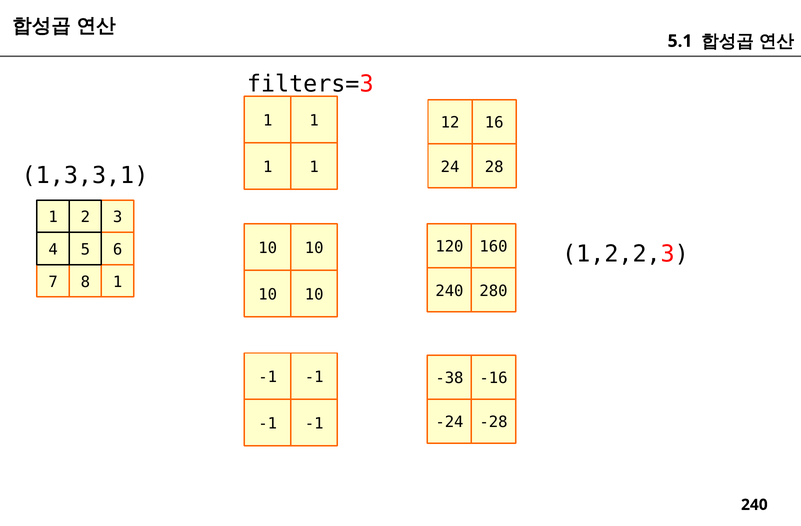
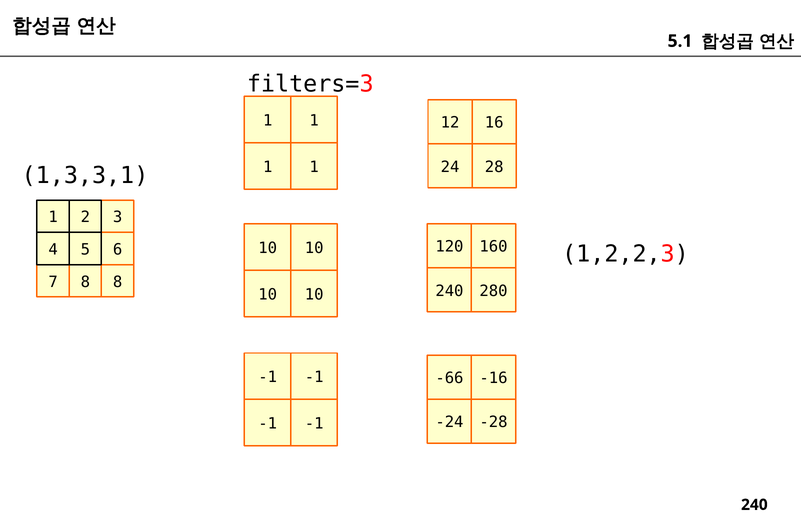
8 1: 1 -> 8
-38: -38 -> -66
